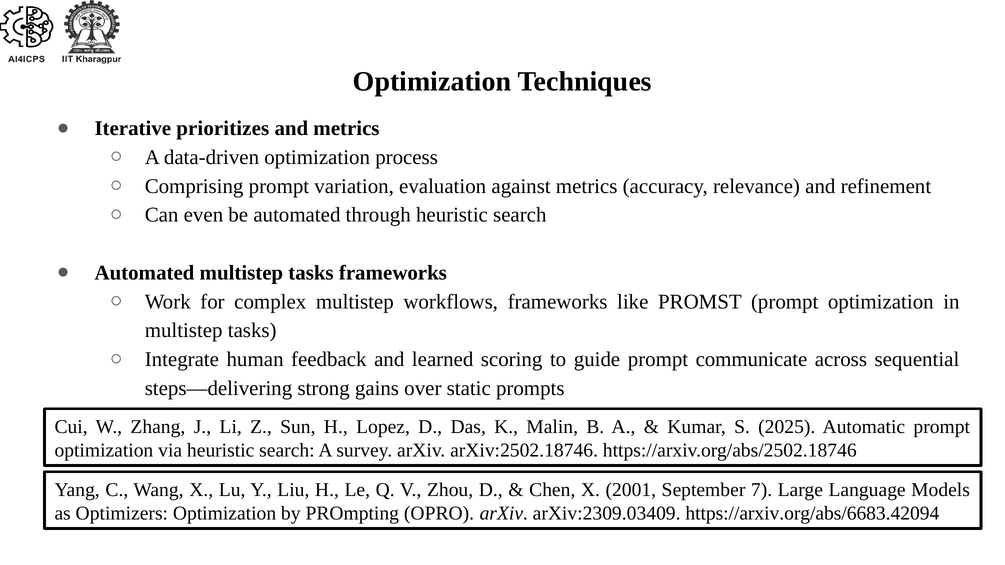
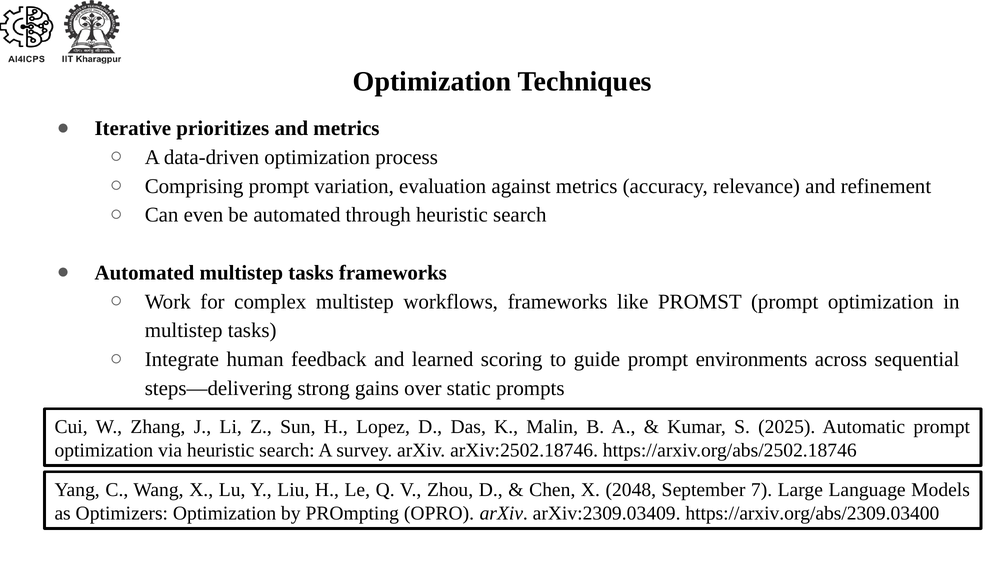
communicate: communicate -> environments
2001: 2001 -> 2048
https://arxiv.org/abs/6683.42094: https://arxiv.org/abs/6683.42094 -> https://arxiv.org/abs/2309.03400
